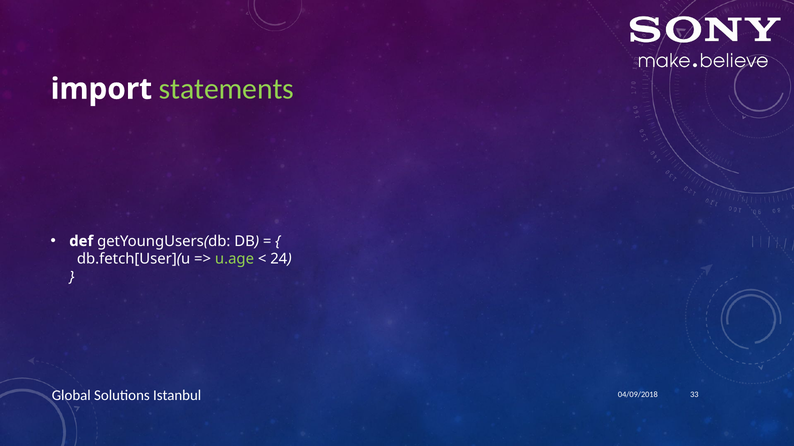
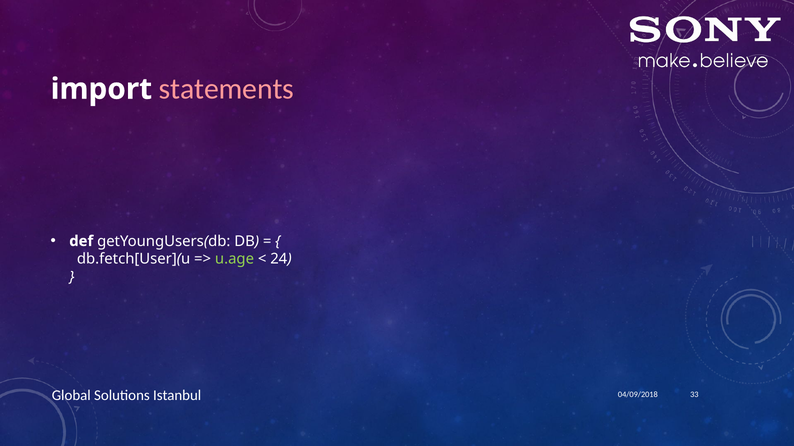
statements colour: light green -> pink
